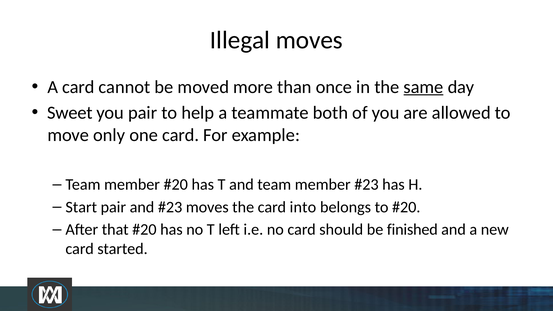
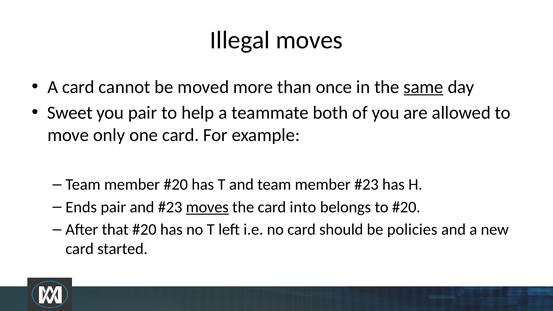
Start: Start -> Ends
moves at (207, 207) underline: none -> present
finished: finished -> policies
